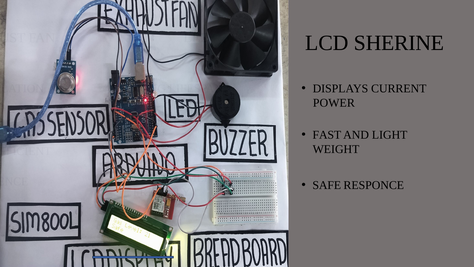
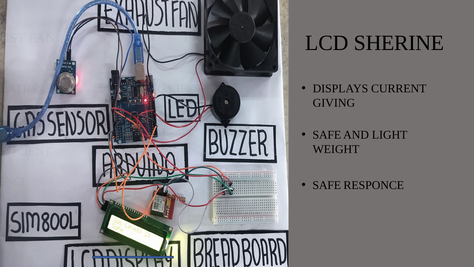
POWER: POWER -> GIVING
FAST at (327, 135): FAST -> SAFE
